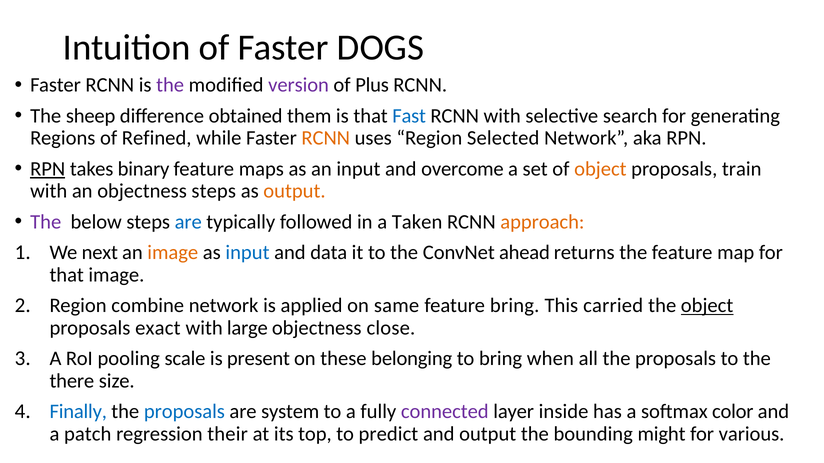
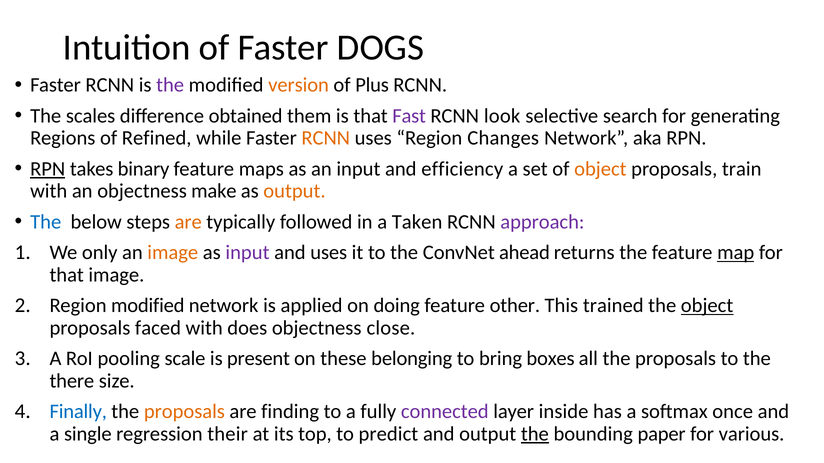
version colour: purple -> orange
sheep: sheep -> scales
Fast colour: blue -> purple
RCNN with: with -> look
Selected: Selected -> Changes
overcome: overcome -> efficiency
objectness steps: steps -> make
The at (46, 222) colour: purple -> blue
are at (188, 222) colour: blue -> orange
approach colour: orange -> purple
next: next -> only
input at (247, 253) colour: blue -> purple
and data: data -> uses
map underline: none -> present
Region combine: combine -> modified
same: same -> doing
feature bring: bring -> other
carried: carried -> trained
exact: exact -> faced
large: large -> does
when: when -> boxes
proposals at (184, 412) colour: blue -> orange
system: system -> finding
color: color -> once
patch: patch -> single
the at (535, 434) underline: none -> present
might: might -> paper
